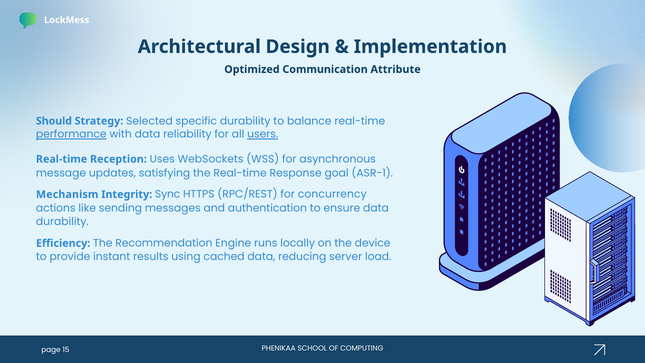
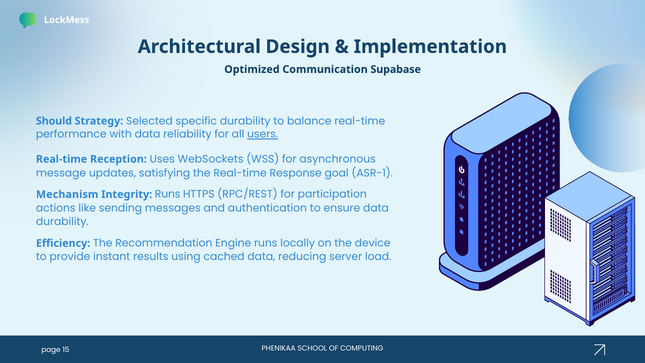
Attribute: Attribute -> Supabase
performance underline: present -> none
Integrity Sync: Sync -> Runs
concurrency: concurrency -> participation
